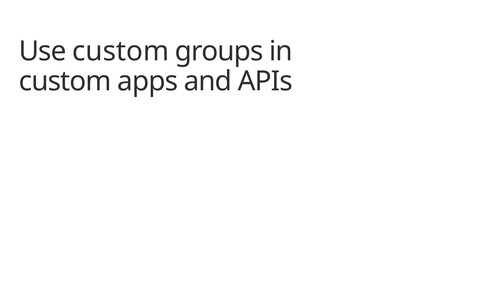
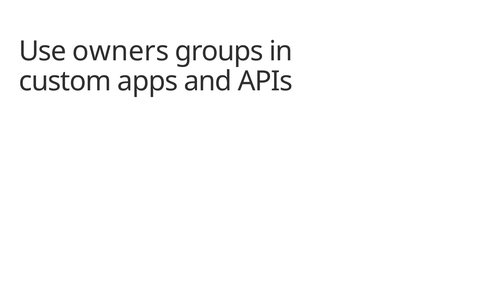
Use custom: custom -> owners
